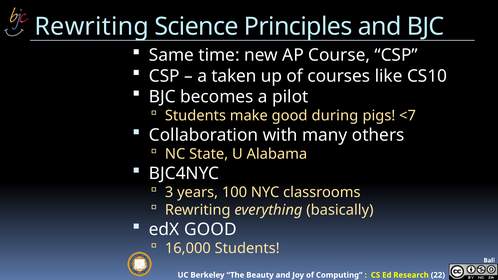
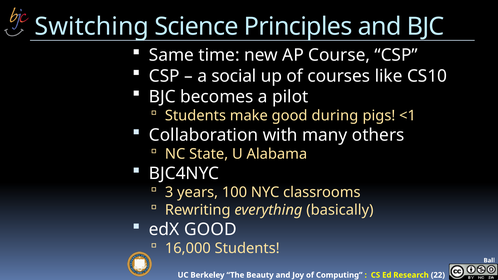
Rewriting at (92, 27): Rewriting -> Switching
taken: taken -> social
<7: <7 -> <1
